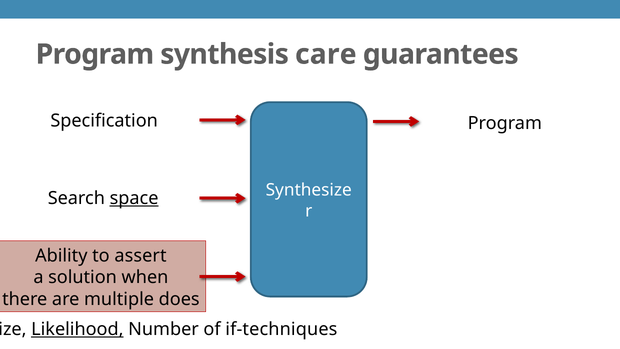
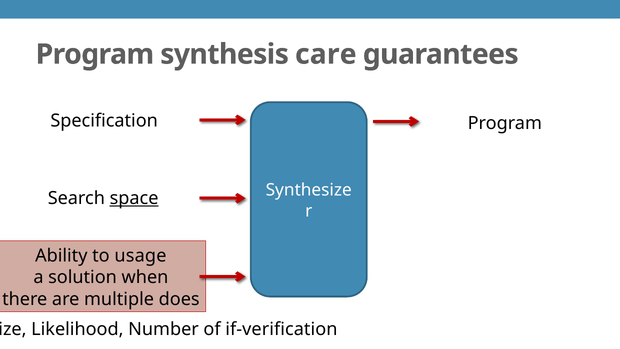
assert: assert -> usage
Likelihood underline: present -> none
if-techniques: if-techniques -> if-verification
